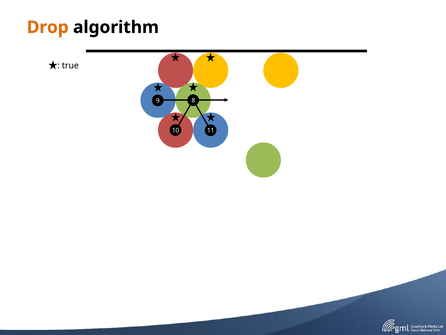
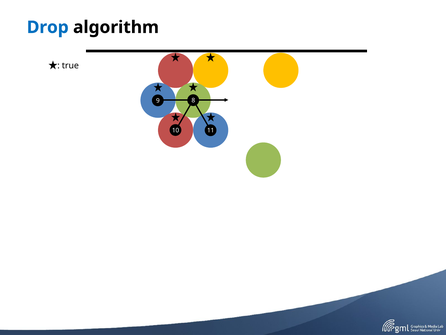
Drop colour: orange -> blue
